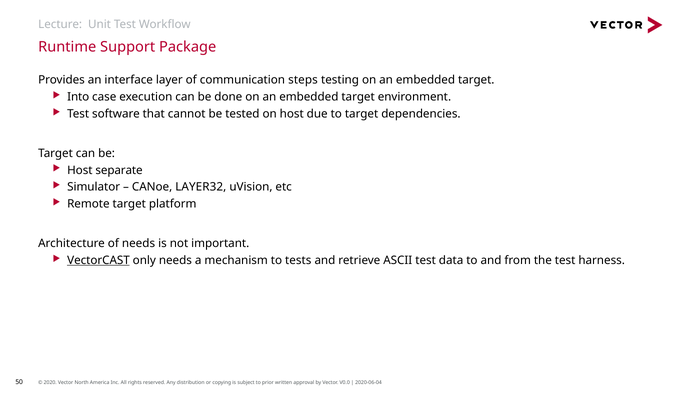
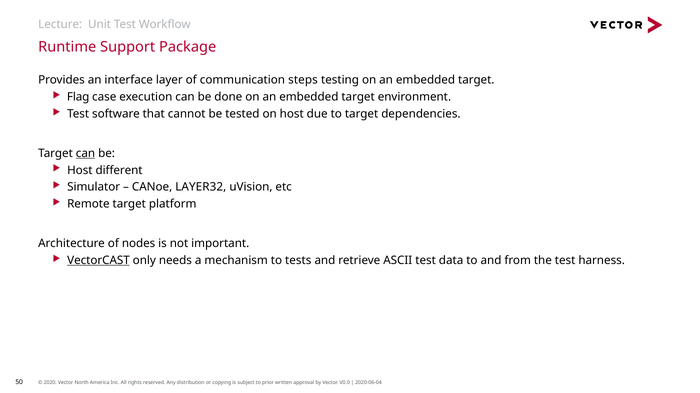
Into: Into -> Flag
can at (86, 154) underline: none -> present
separate: separate -> different
of needs: needs -> nodes
